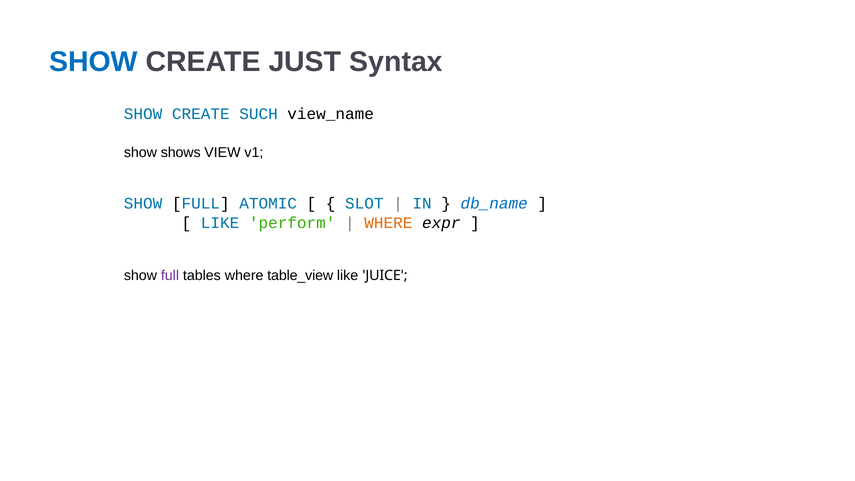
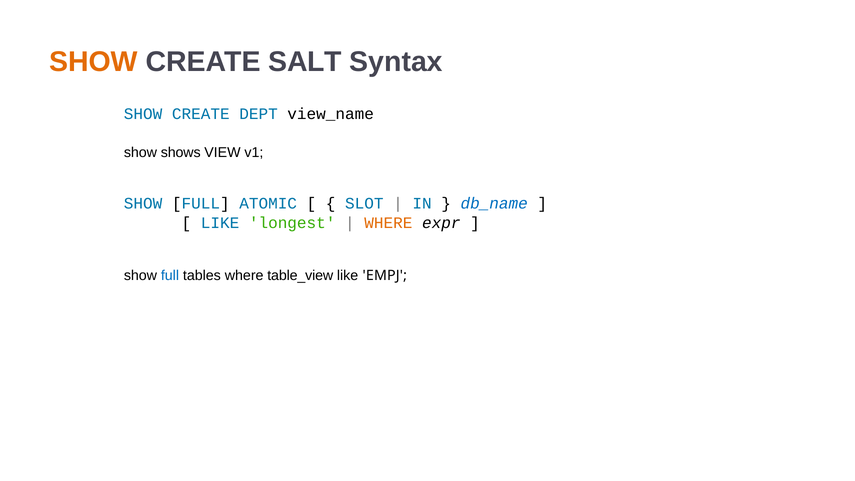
SHOW at (93, 62) colour: blue -> orange
JUST: JUST -> SALT
SUCH: SUCH -> DEPT
perform: perform -> longest
full at (170, 275) colour: purple -> blue
JUICE: JUICE -> EMPJ
